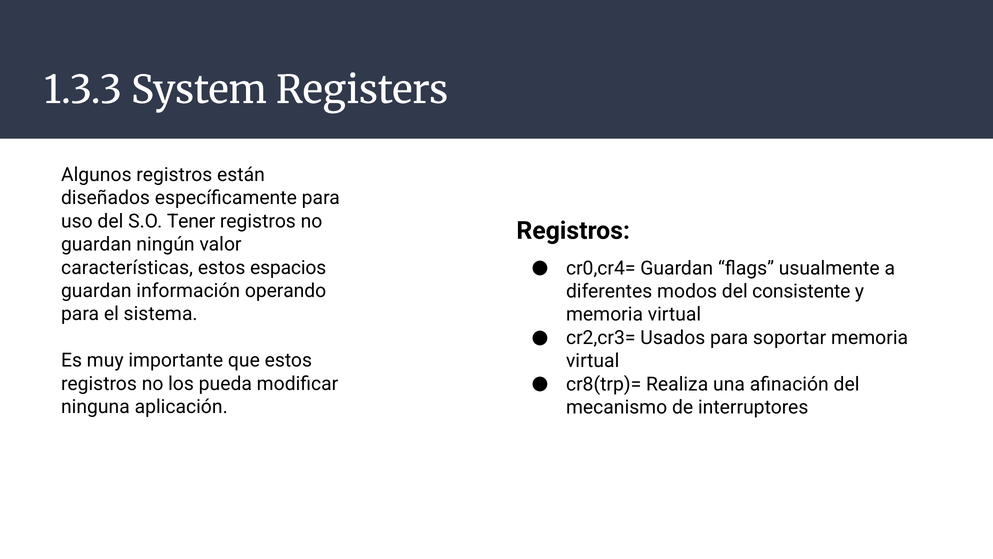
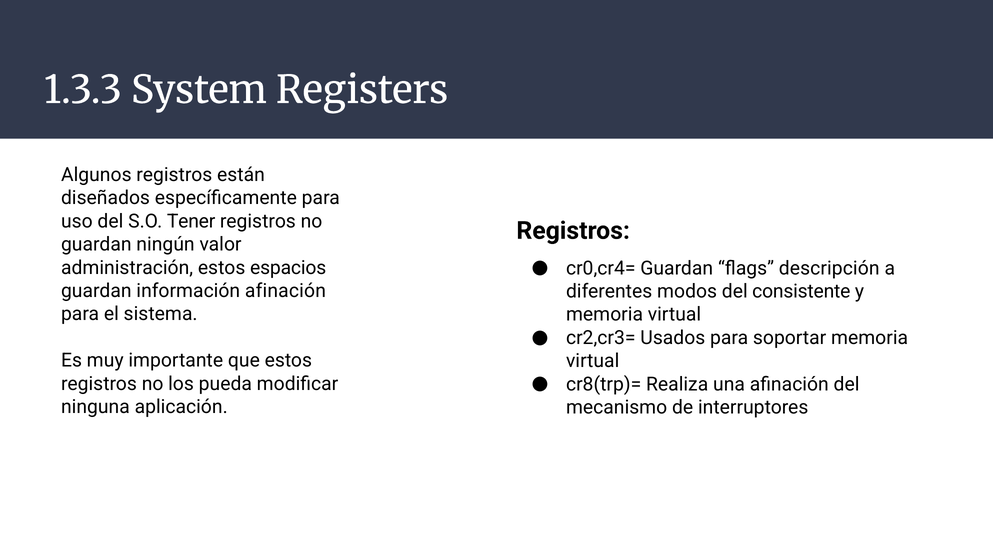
usualmente: usualmente -> descripción
características: características -> administración
información operando: operando -> afinación
